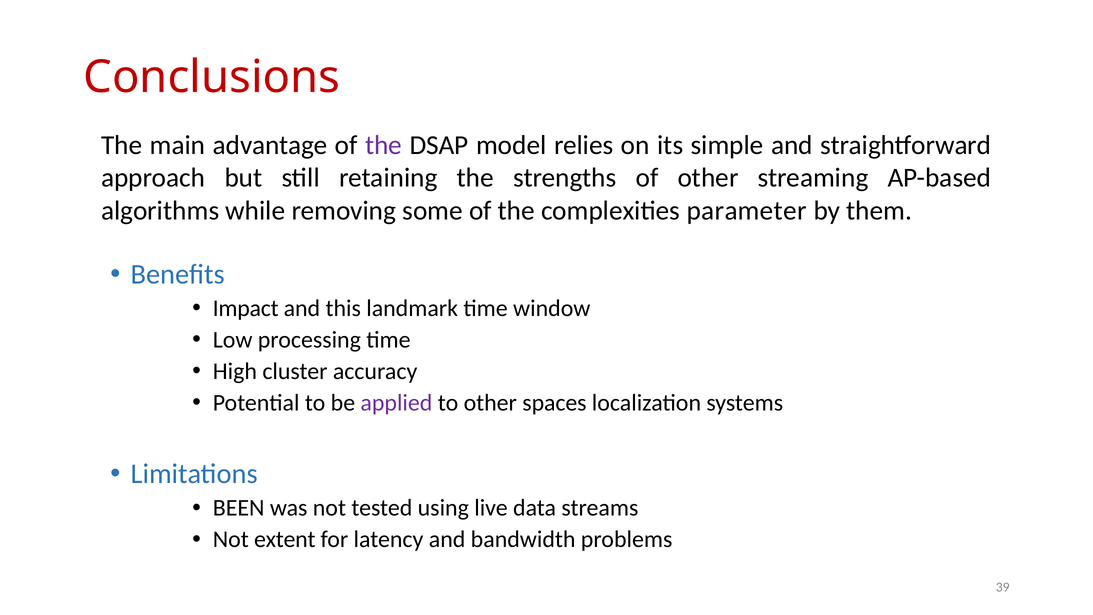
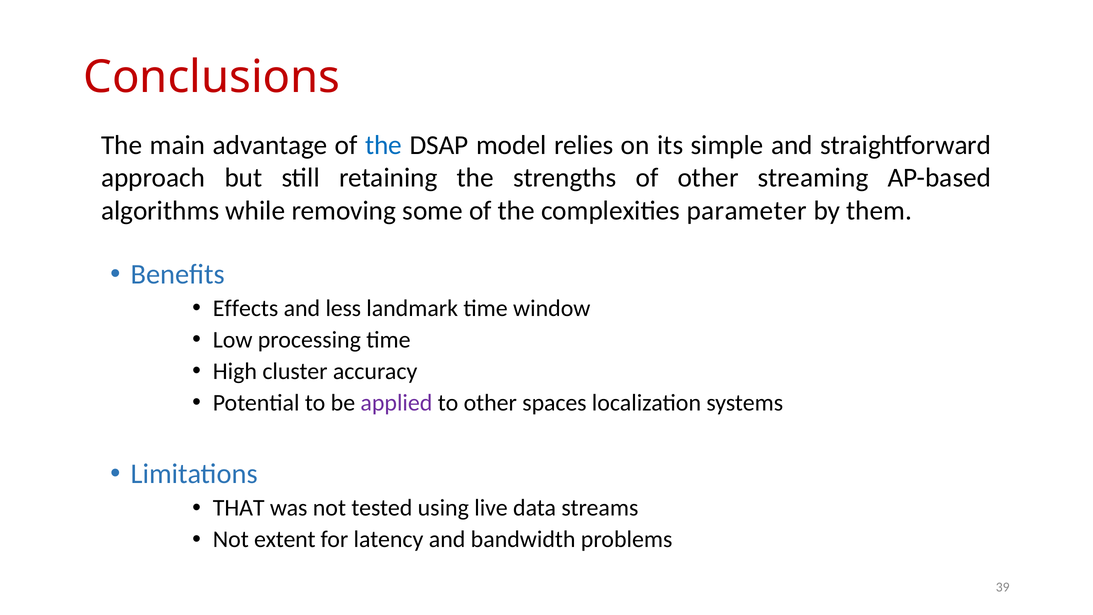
the at (384, 145) colour: purple -> blue
Impact: Impact -> Effects
this: this -> less
BEEN: BEEN -> THAT
